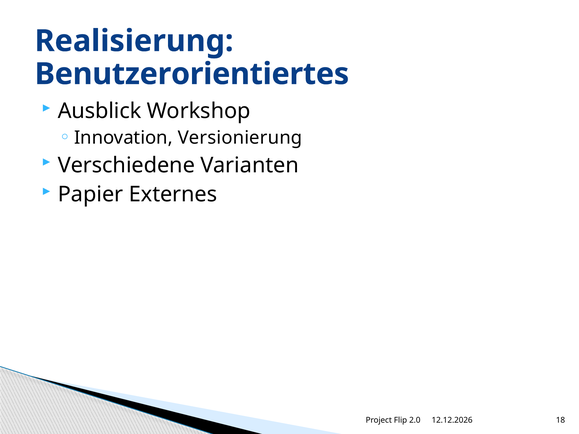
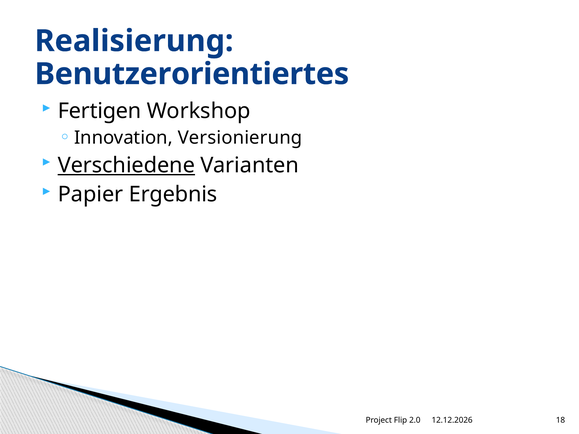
Ausblick: Ausblick -> Fertigen
Verschiedene underline: none -> present
Externes: Externes -> Ergebnis
